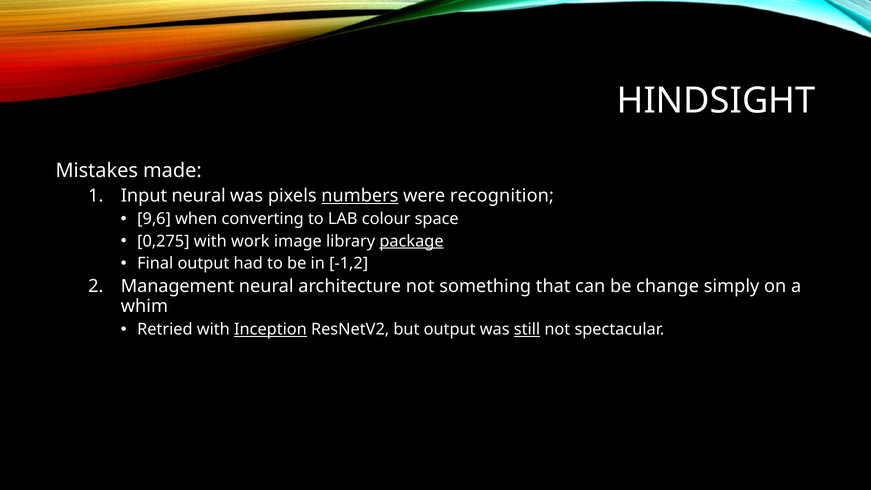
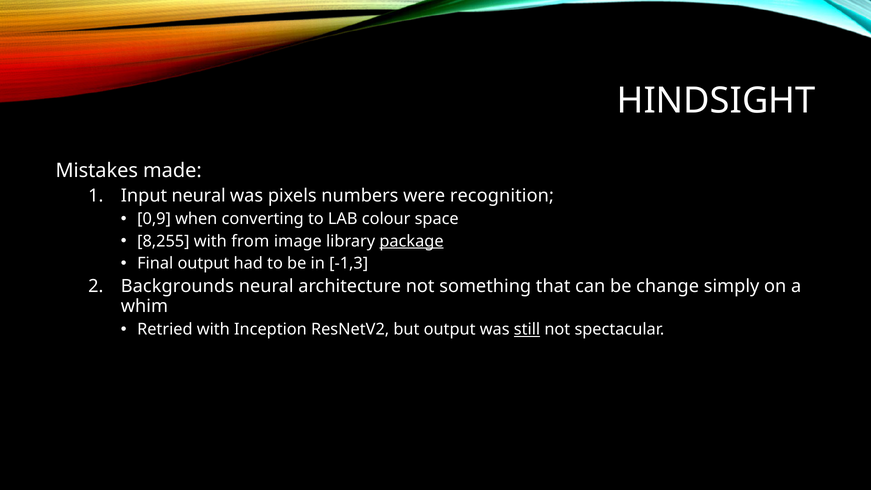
numbers underline: present -> none
9,6: 9,6 -> 0,9
0,275: 0,275 -> 8,255
work: work -> from
-1,2: -1,2 -> -1,3
Management: Management -> Backgrounds
Inception underline: present -> none
